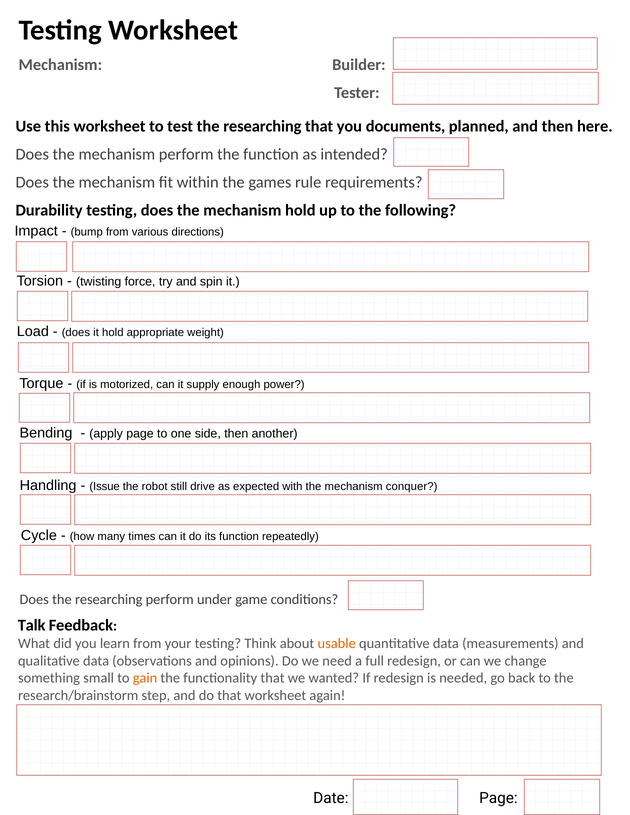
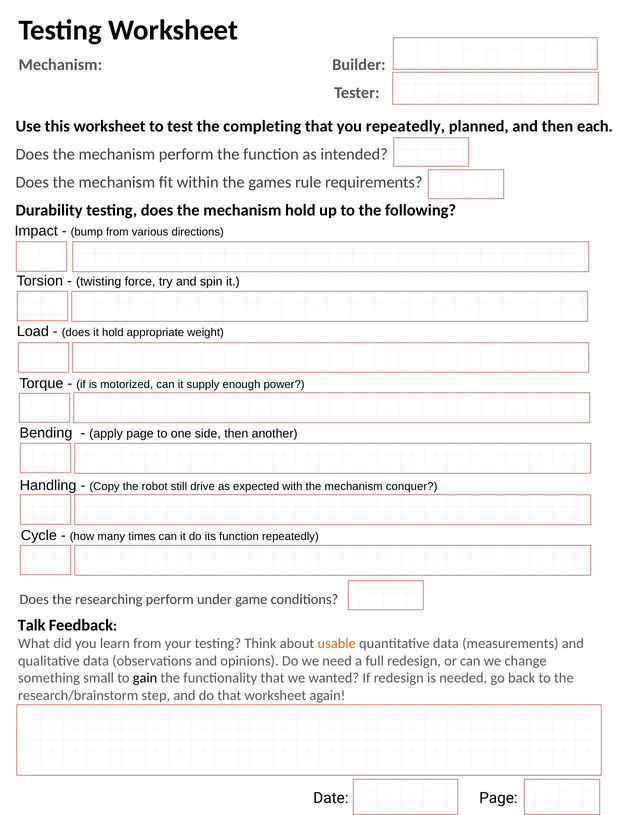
test the researching: researching -> completing
you documents: documents -> repeatedly
here: here -> each
Issue: Issue -> Copy
gain colour: orange -> black
